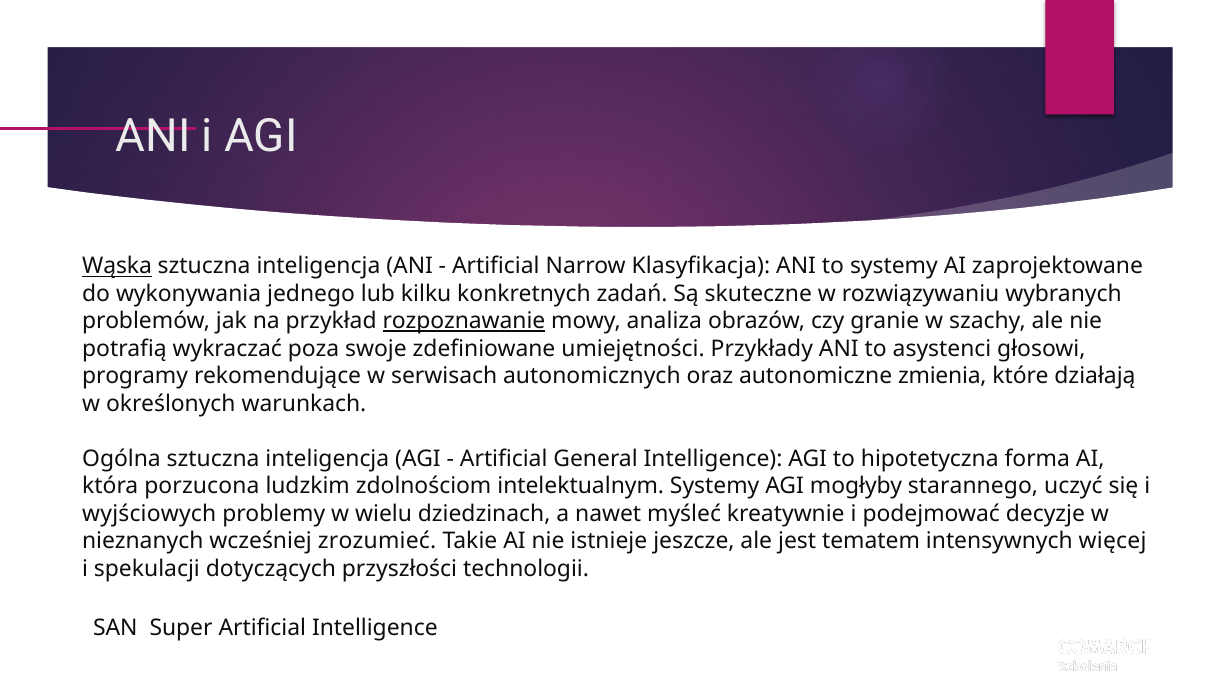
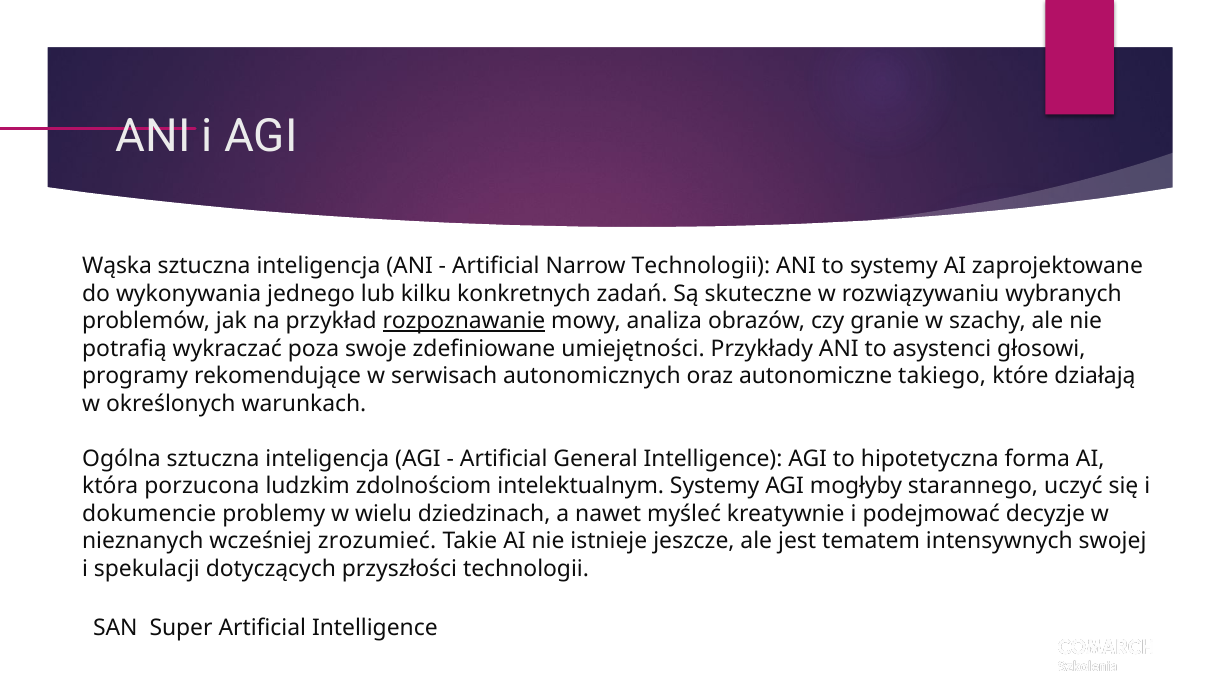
Wąska underline: present -> none
Narrow Klasyfikacja: Klasyfikacja -> Technologii
zmienia: zmienia -> takiego
wyjściowych: wyjściowych -> dokumencie
więcej: więcej -> swojej
